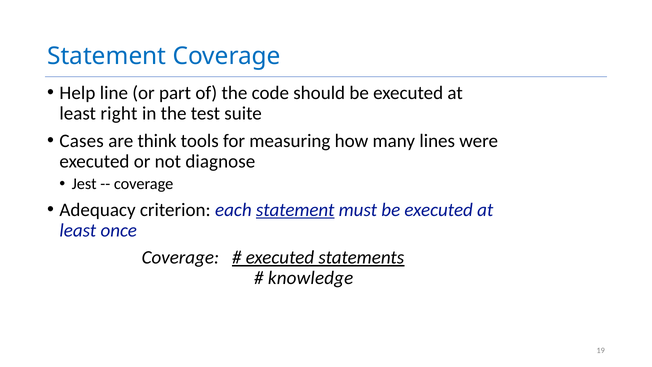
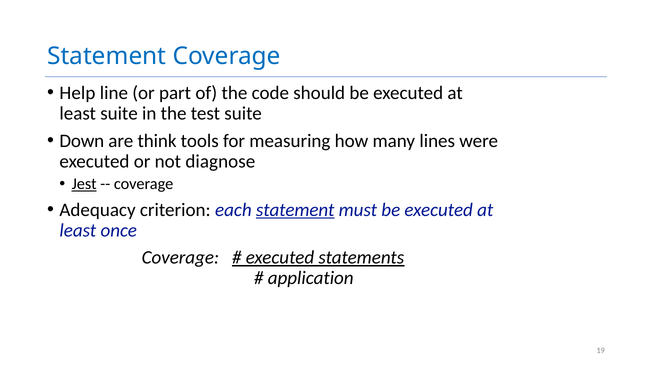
least right: right -> suite
Cases: Cases -> Down
Jest underline: none -> present
knowledge: knowledge -> application
